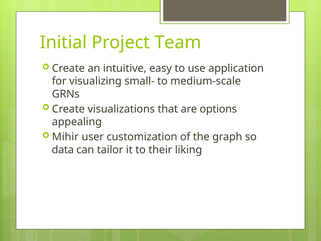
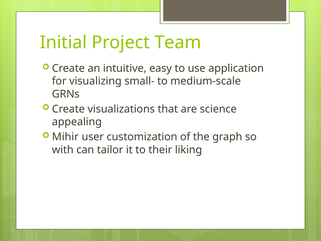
options: options -> science
data: data -> with
